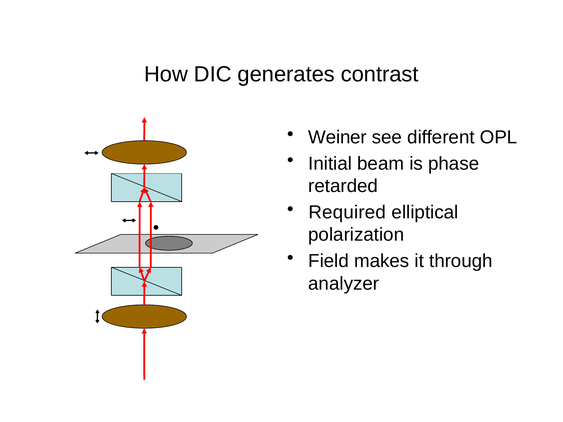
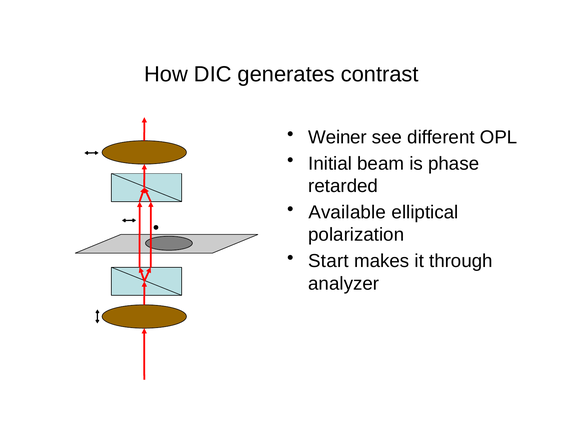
Required: Required -> Available
Field: Field -> Start
